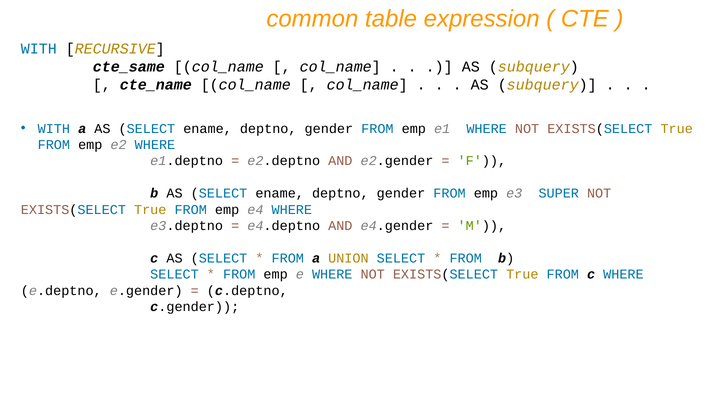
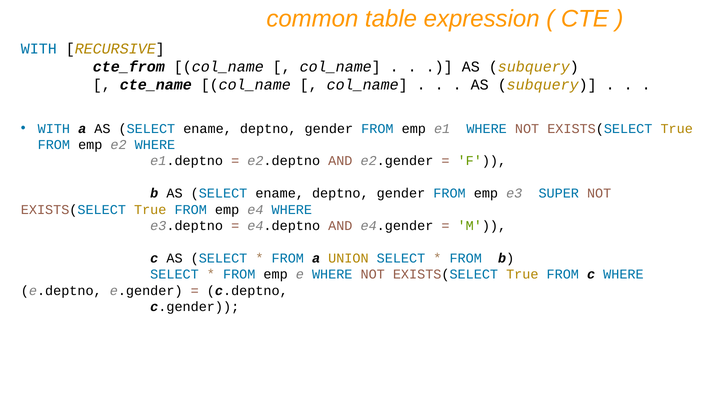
cte_same: cte_same -> cte_from
